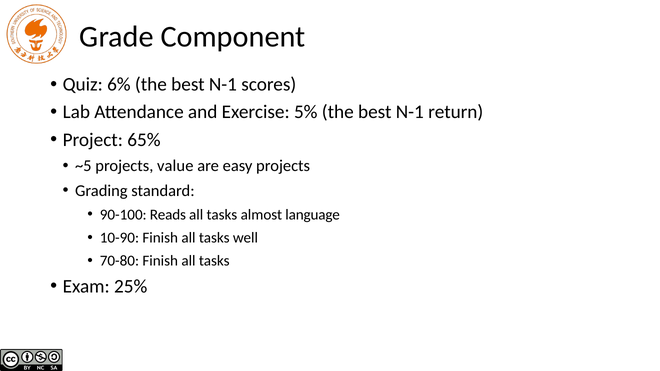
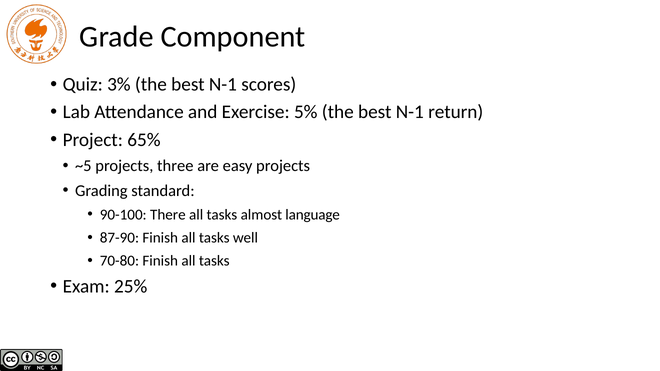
6%: 6% -> 3%
value: value -> three
Reads: Reads -> There
10-90: 10-90 -> 87-90
